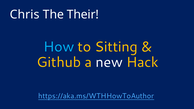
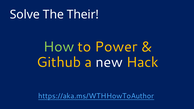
Chris: Chris -> Solve
How colour: light blue -> light green
Sitting: Sitting -> Power
